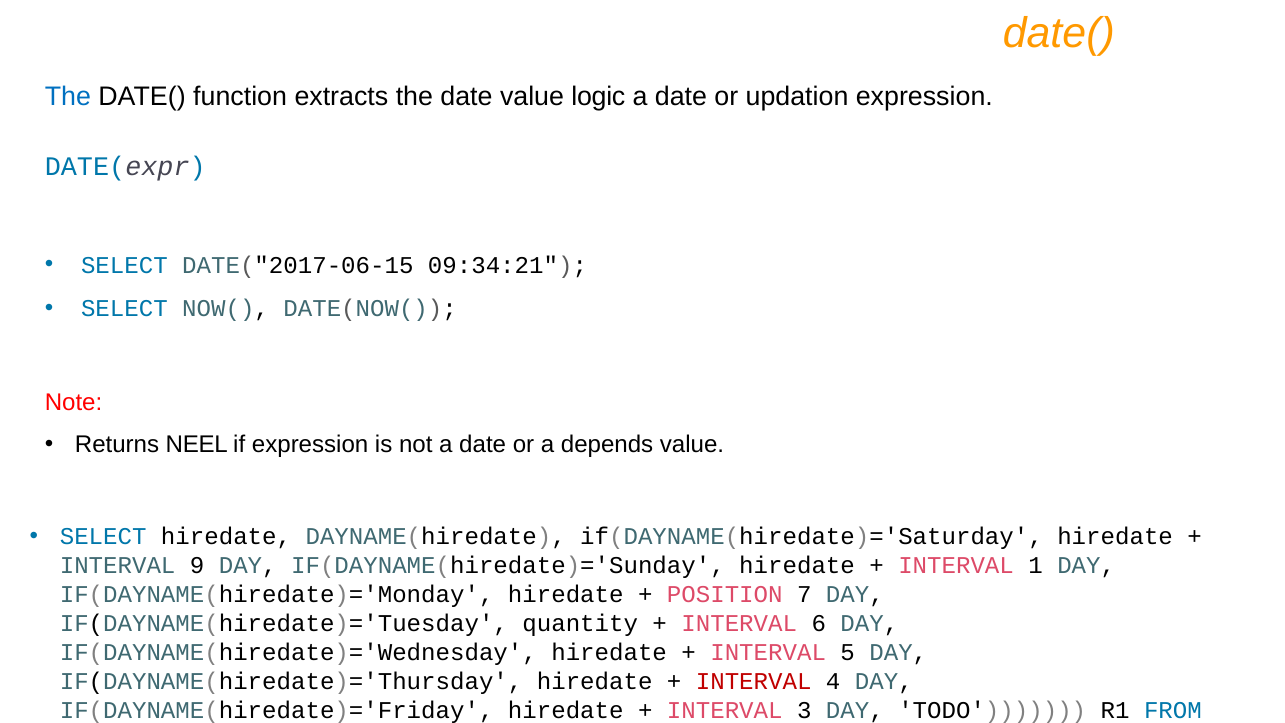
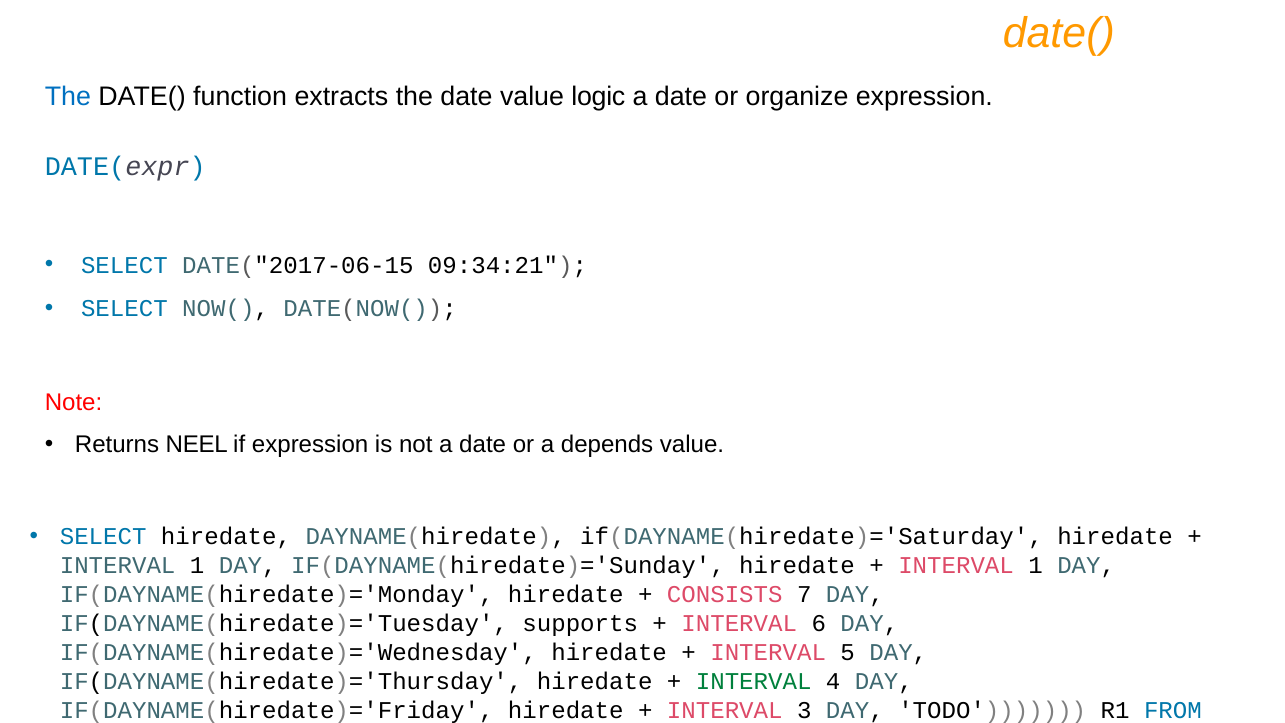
updation: updation -> organize
9 at (197, 565): 9 -> 1
POSITION: POSITION -> CONSISTS
quantity: quantity -> supports
INTERVAL at (754, 681) colour: red -> green
